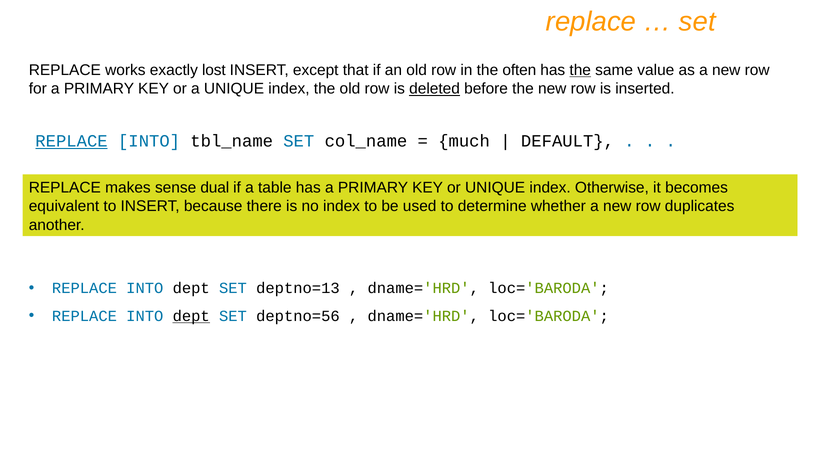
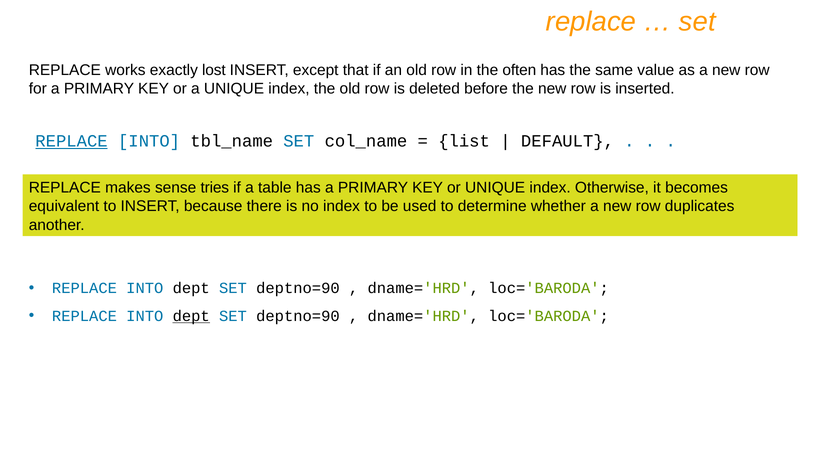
the at (580, 70) underline: present -> none
deleted underline: present -> none
much: much -> list
dual: dual -> tries
deptno=13 at (298, 288): deptno=13 -> deptno=90
deptno=56 at (298, 316): deptno=56 -> deptno=90
